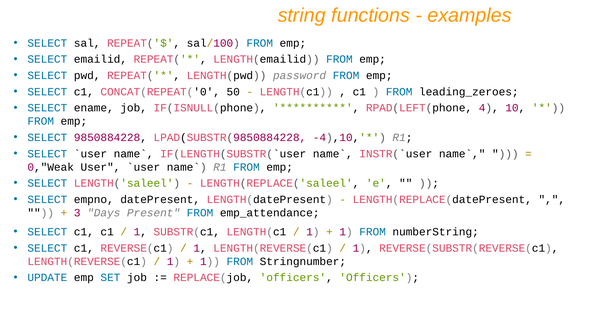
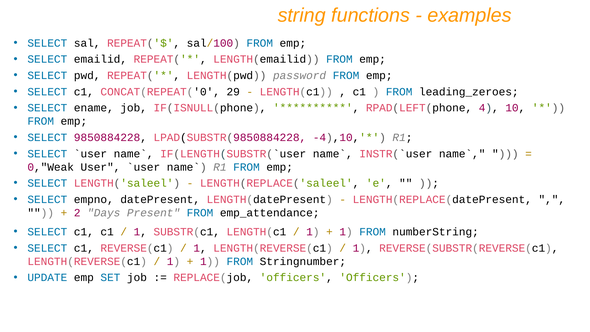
50: 50 -> 29
3: 3 -> 2
